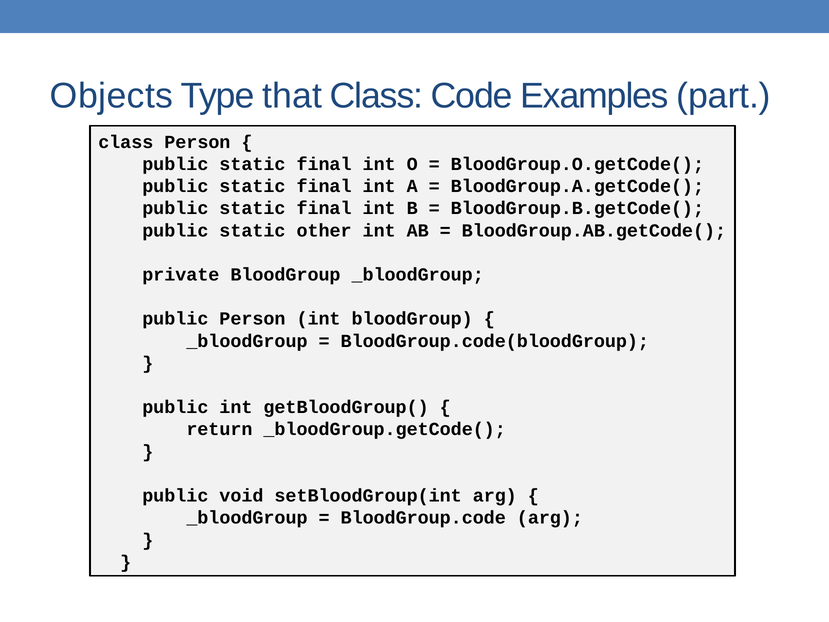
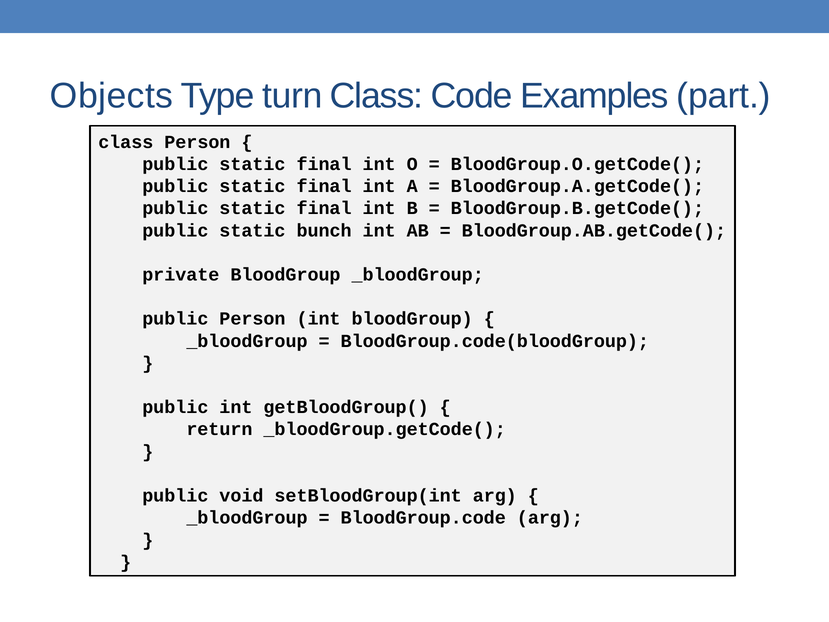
that: that -> turn
other: other -> bunch
